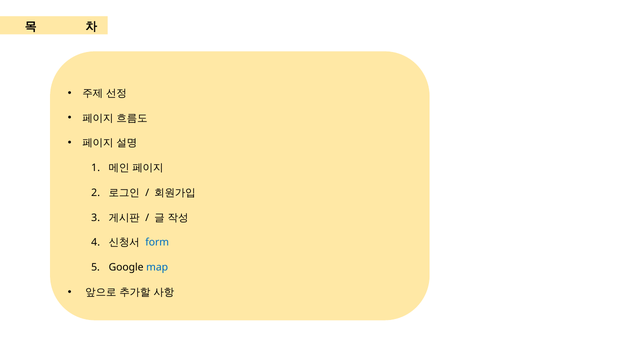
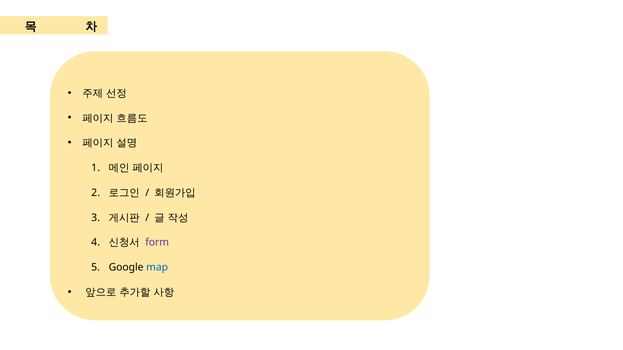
form colour: blue -> purple
